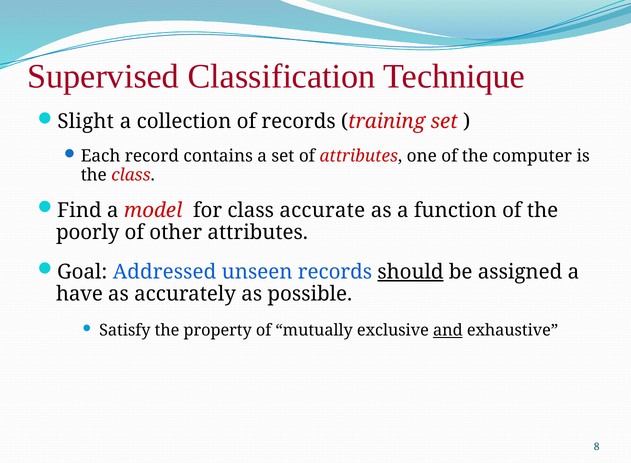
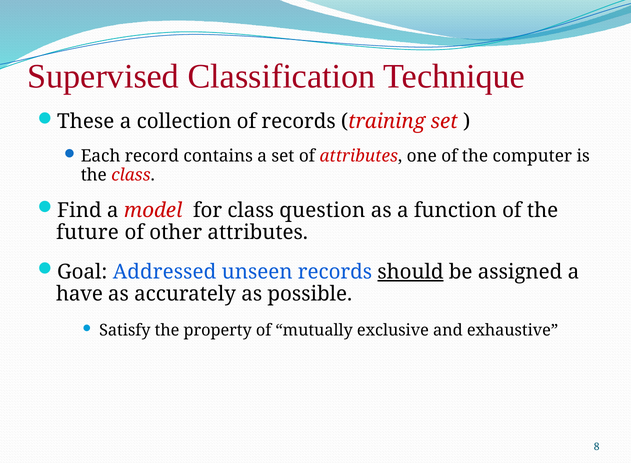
Slight: Slight -> These
accurate: accurate -> question
poorly: poorly -> future
and underline: present -> none
